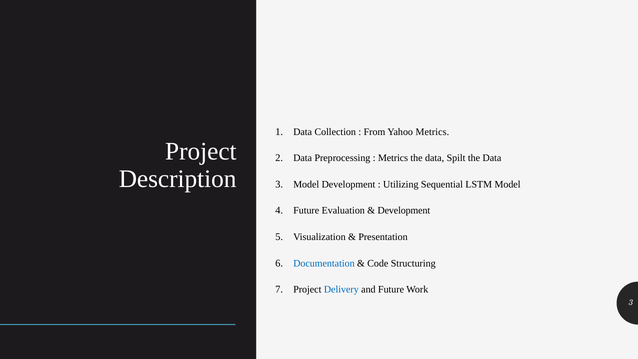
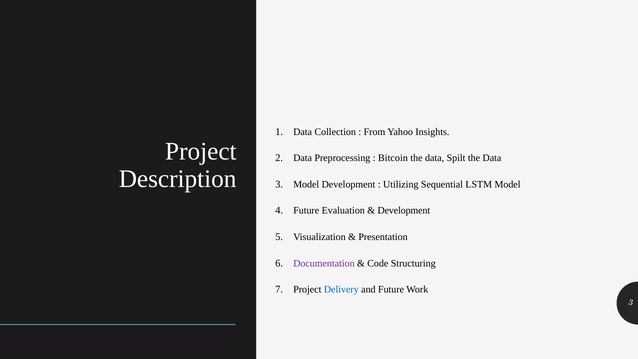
Yahoo Metrics: Metrics -> Insights
Metrics at (393, 158): Metrics -> Bitcoin
Documentation colour: blue -> purple
